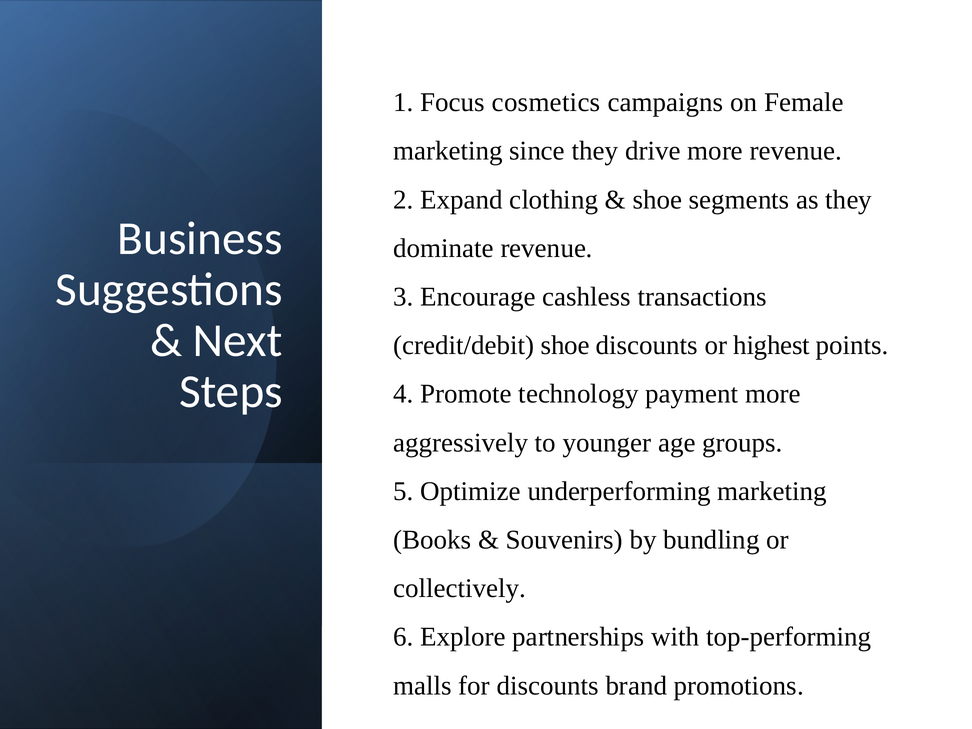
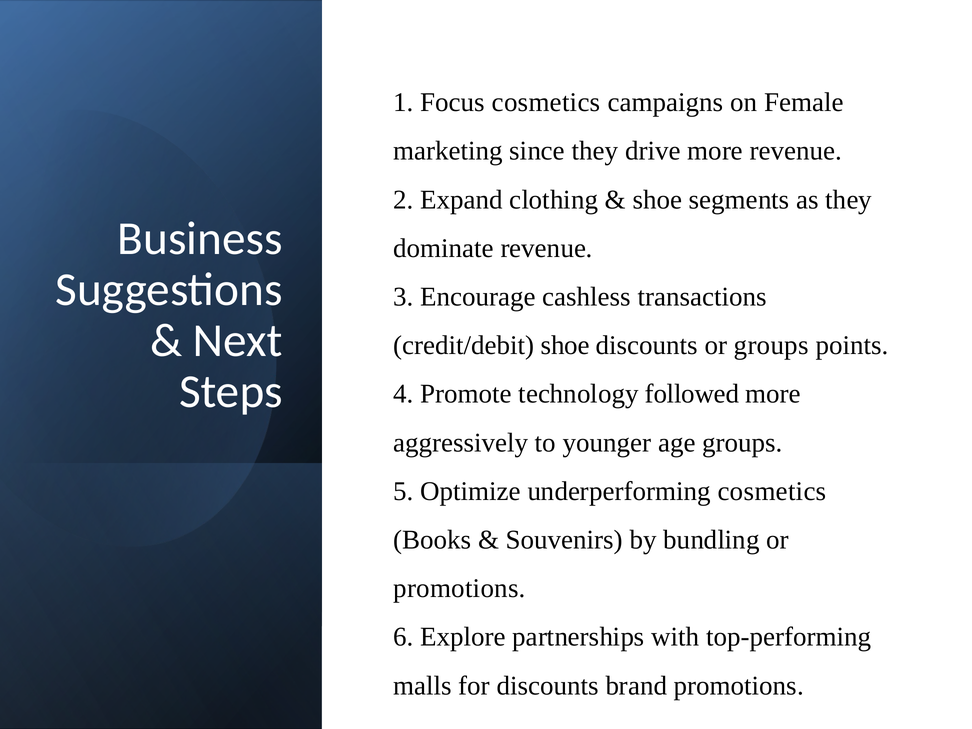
or highest: highest -> groups
payment: payment -> followed
underperforming marketing: marketing -> cosmetics
collectively at (460, 588): collectively -> promotions
